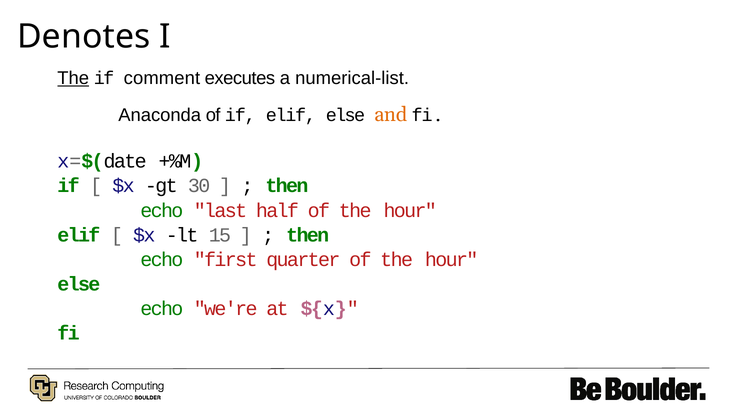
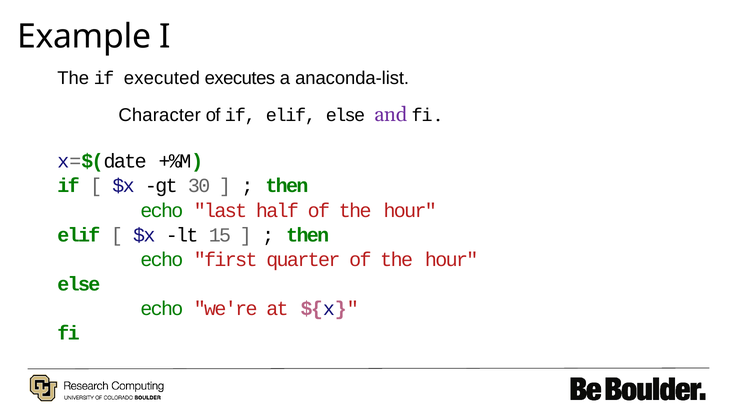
Denotes: Denotes -> Example
The at (73, 78) underline: present -> none
comment: comment -> executed
numerical-list: numerical-list -> anaconda-list
Anaconda: Anaconda -> Character
and colour: orange -> purple
